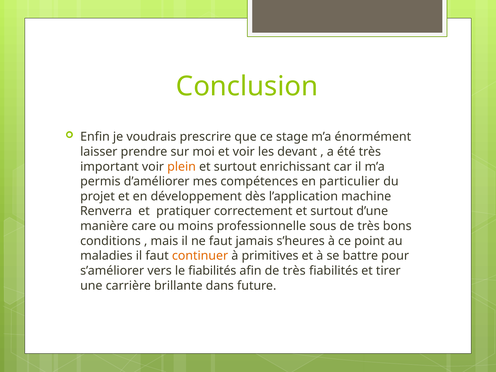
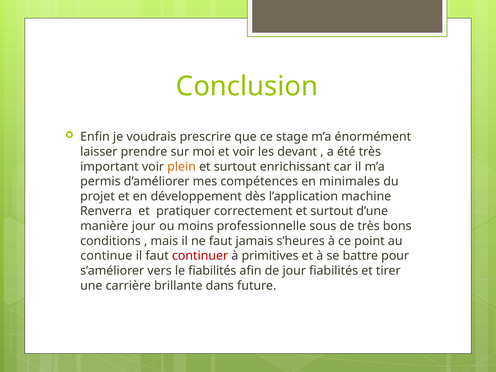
particulier: particulier -> minimales
manière care: care -> jour
maladies: maladies -> continue
continuer colour: orange -> red
afin de très: très -> jour
